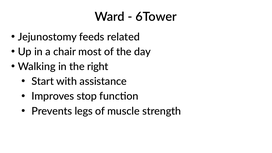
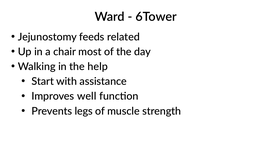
right: right -> help
stop: stop -> well
